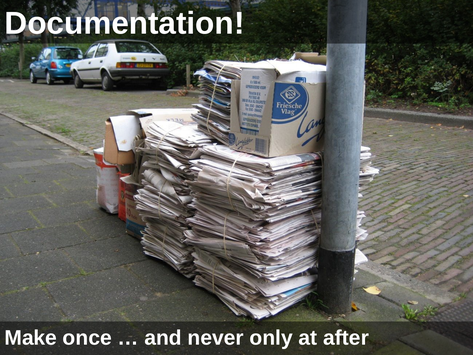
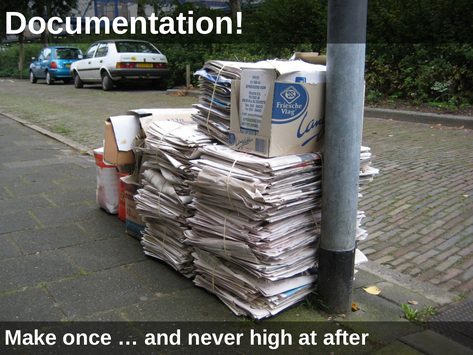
only: only -> high
